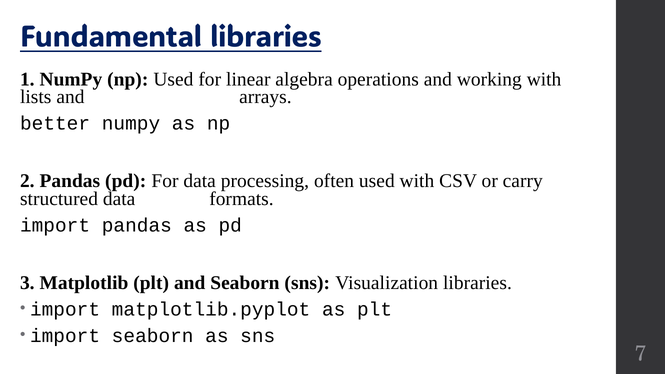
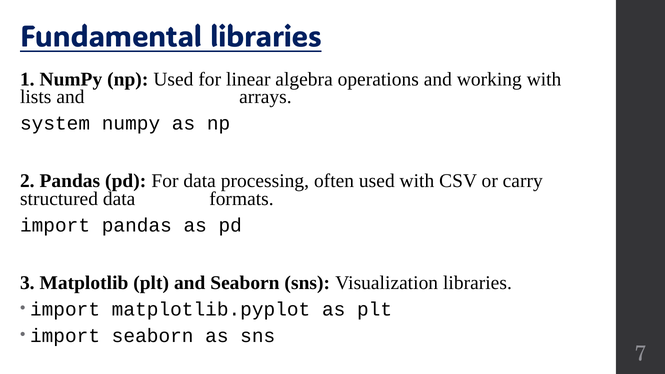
better: better -> system
